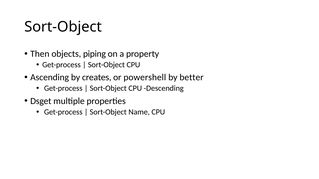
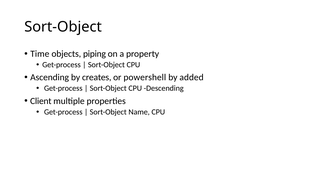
Then: Then -> Time
better: better -> added
Dsget: Dsget -> Client
